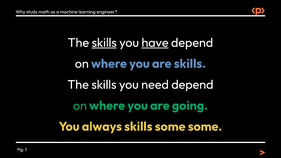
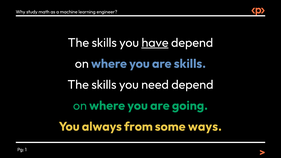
skills at (104, 43) underline: present -> none
always skills: skills -> from
some some: some -> ways
